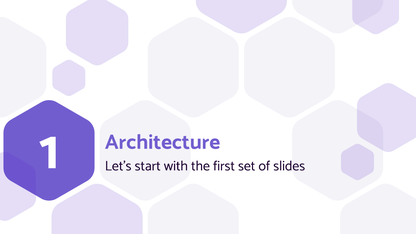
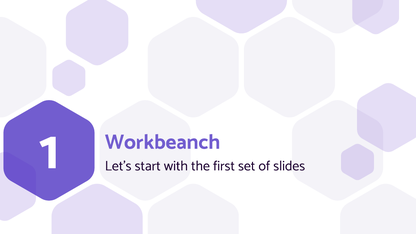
Architecture: Architecture -> Workbeanch
